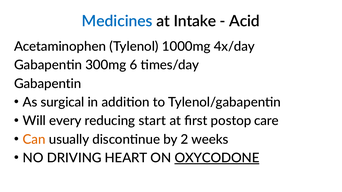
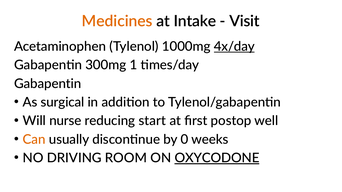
Medicines colour: blue -> orange
Acid: Acid -> Visit
4x/day underline: none -> present
6: 6 -> 1
every: every -> nurse
care: care -> well
2: 2 -> 0
HEART: HEART -> ROOM
